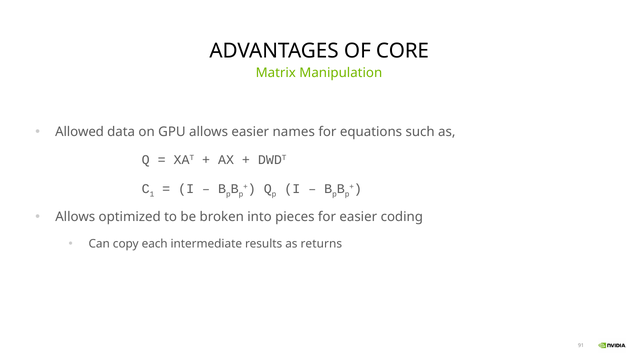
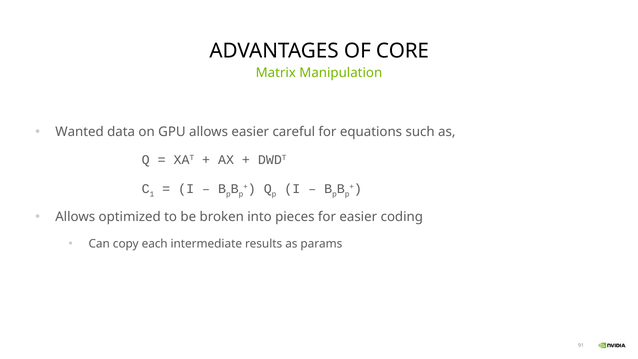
Allowed: Allowed -> Wanted
names: names -> careful
returns: returns -> params
